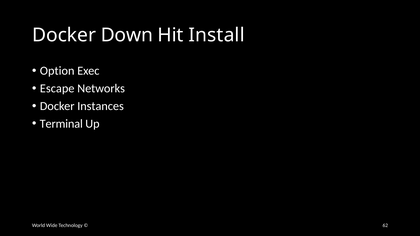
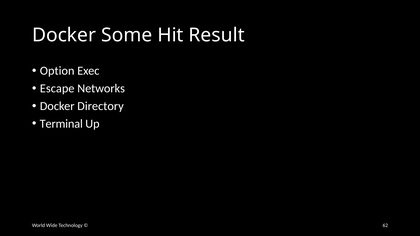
Down: Down -> Some
Install: Install -> Result
Instances: Instances -> Directory
